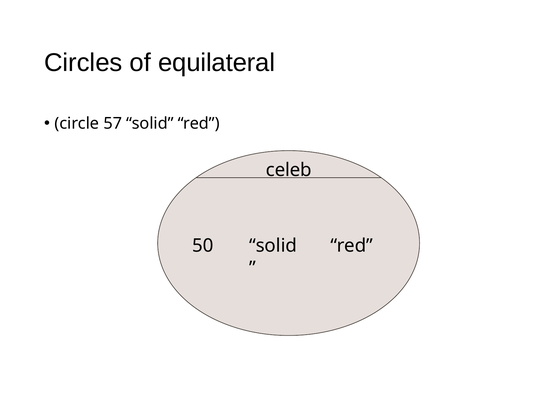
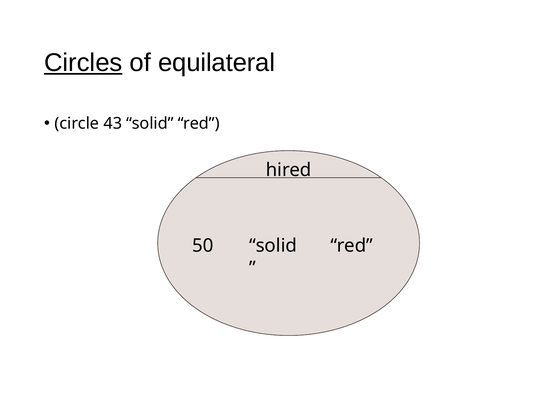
Circles underline: none -> present
57: 57 -> 43
celeb: celeb -> hired
